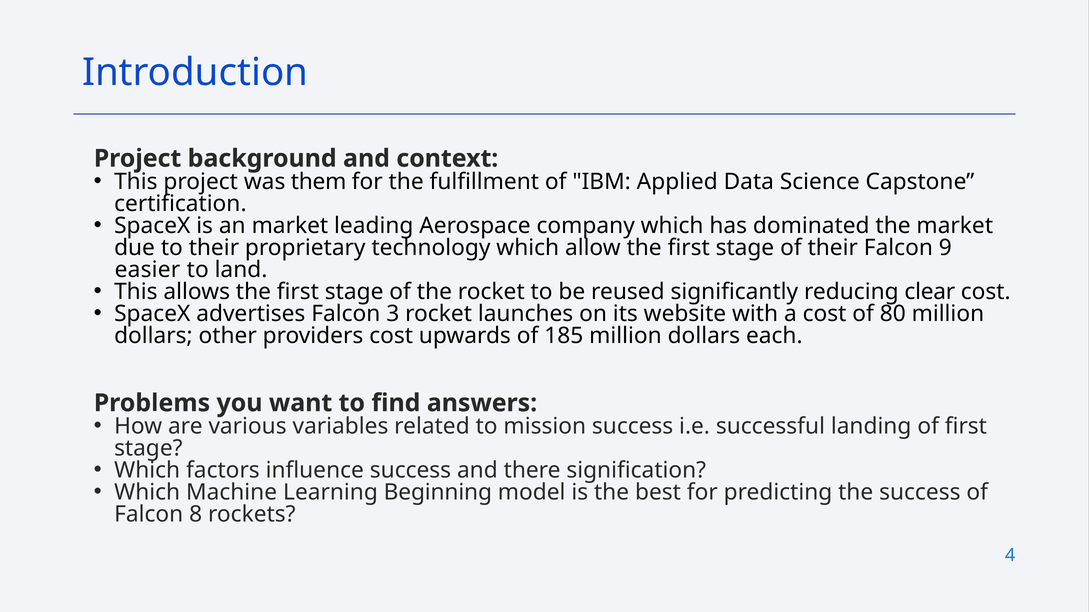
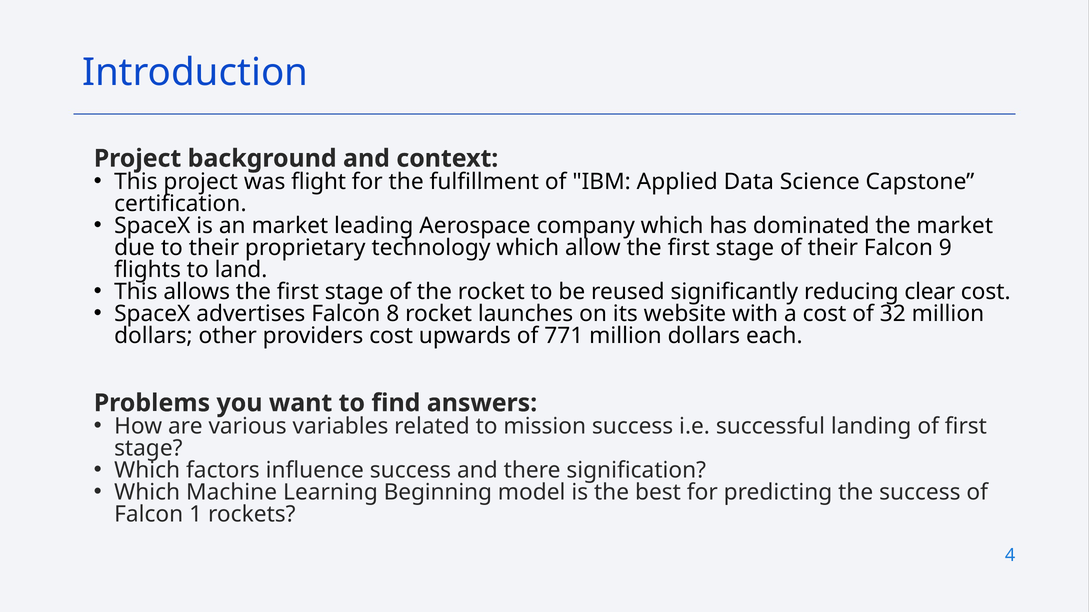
them: them -> flight
easier: easier -> flights
3: 3 -> 8
80: 80 -> 32
185: 185 -> 771
8: 8 -> 1
